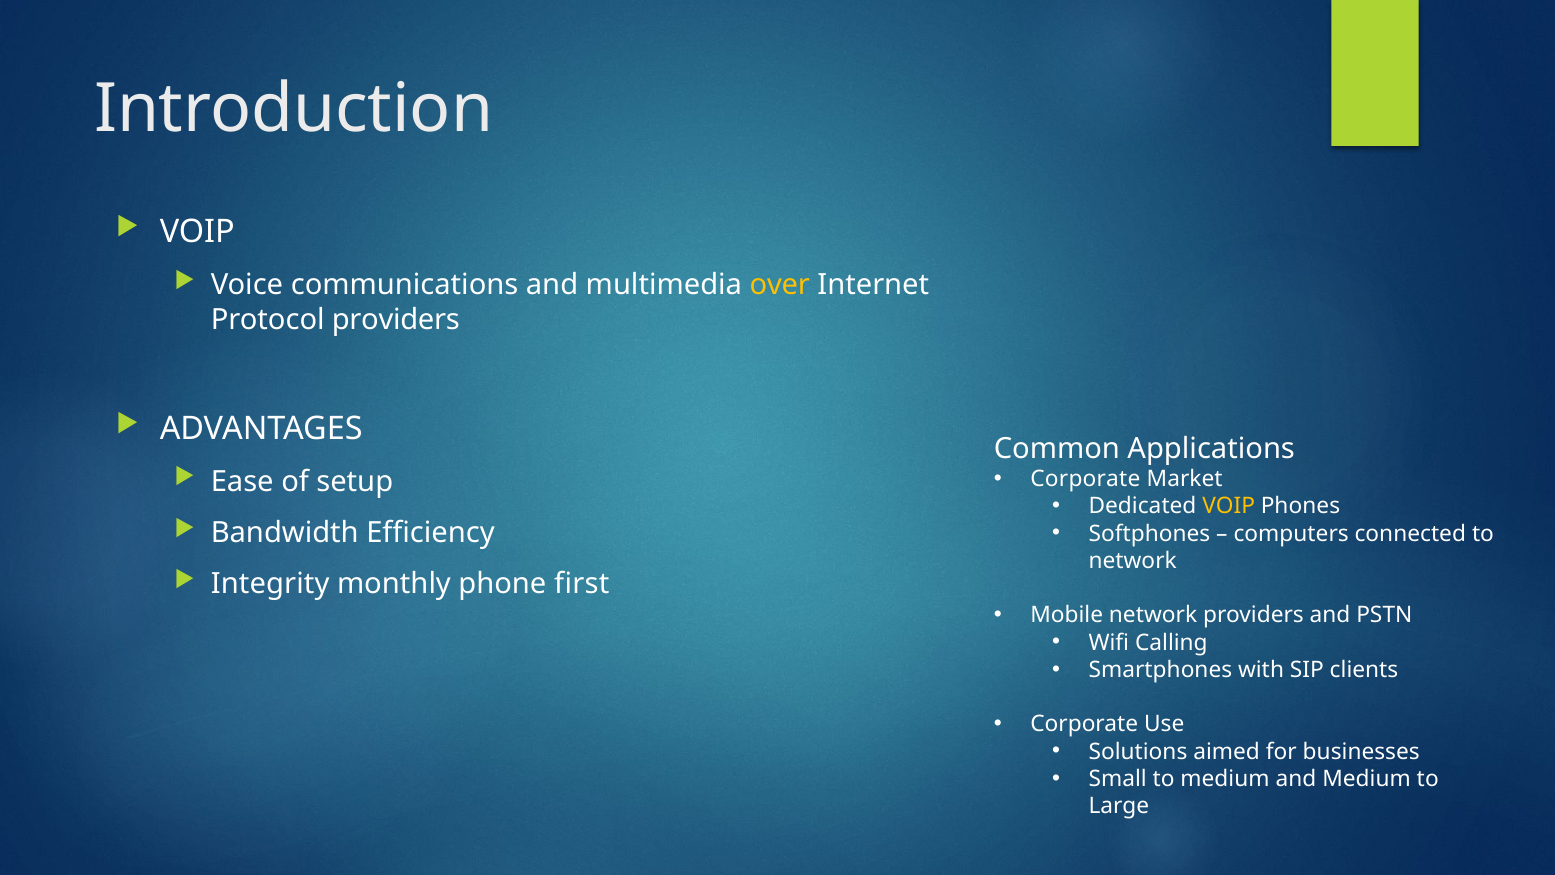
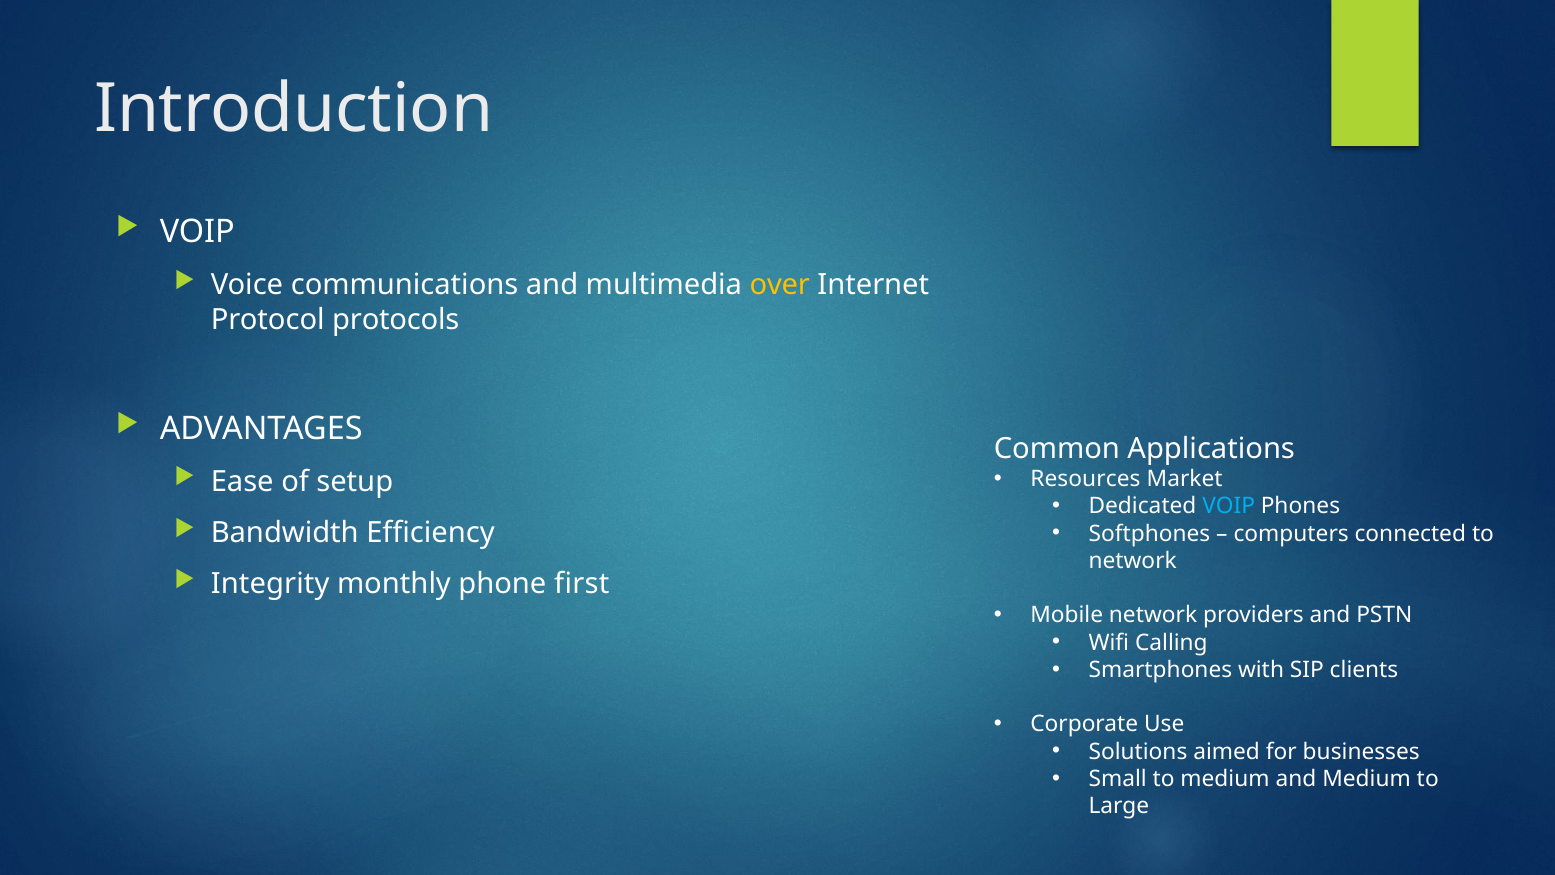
Protocol providers: providers -> protocols
Corporate at (1085, 479): Corporate -> Resources
VOIP at (1229, 506) colour: yellow -> light blue
